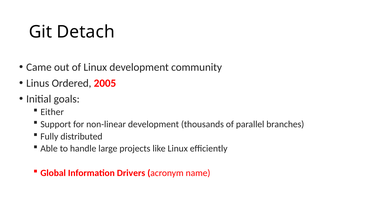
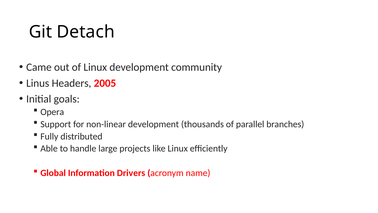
Ordered: Ordered -> Headers
Either: Either -> Opera
